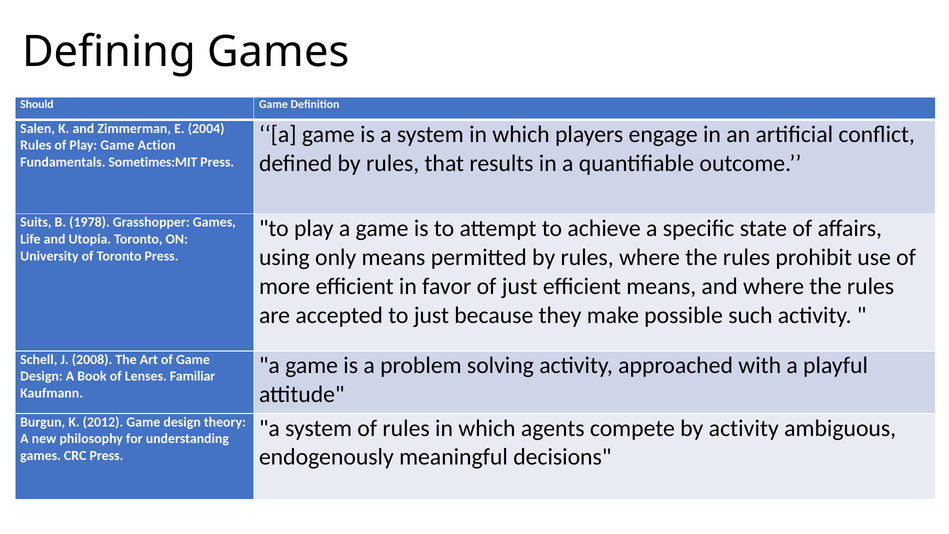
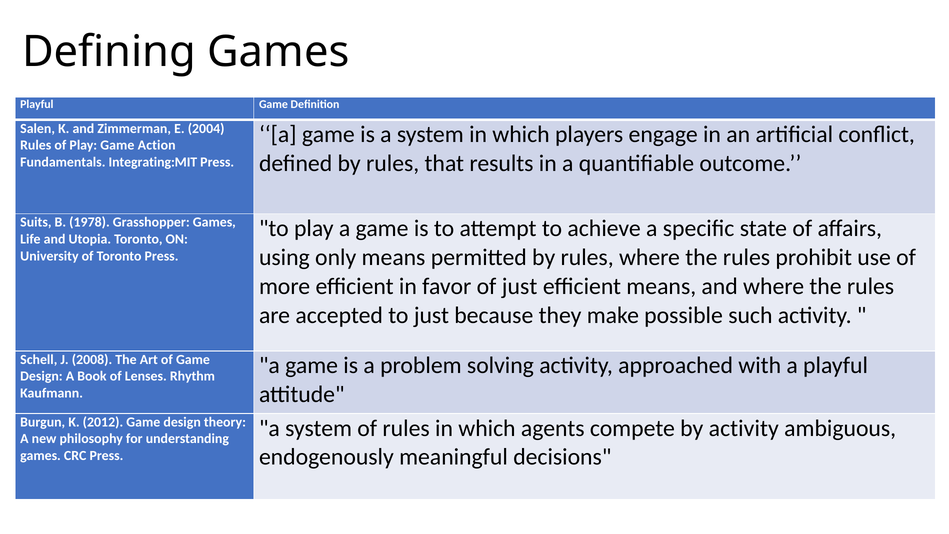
Should at (37, 104): Should -> Playful
Sometimes:MIT: Sometimes:MIT -> Integrating:MIT
Familiar: Familiar -> Rhythm
